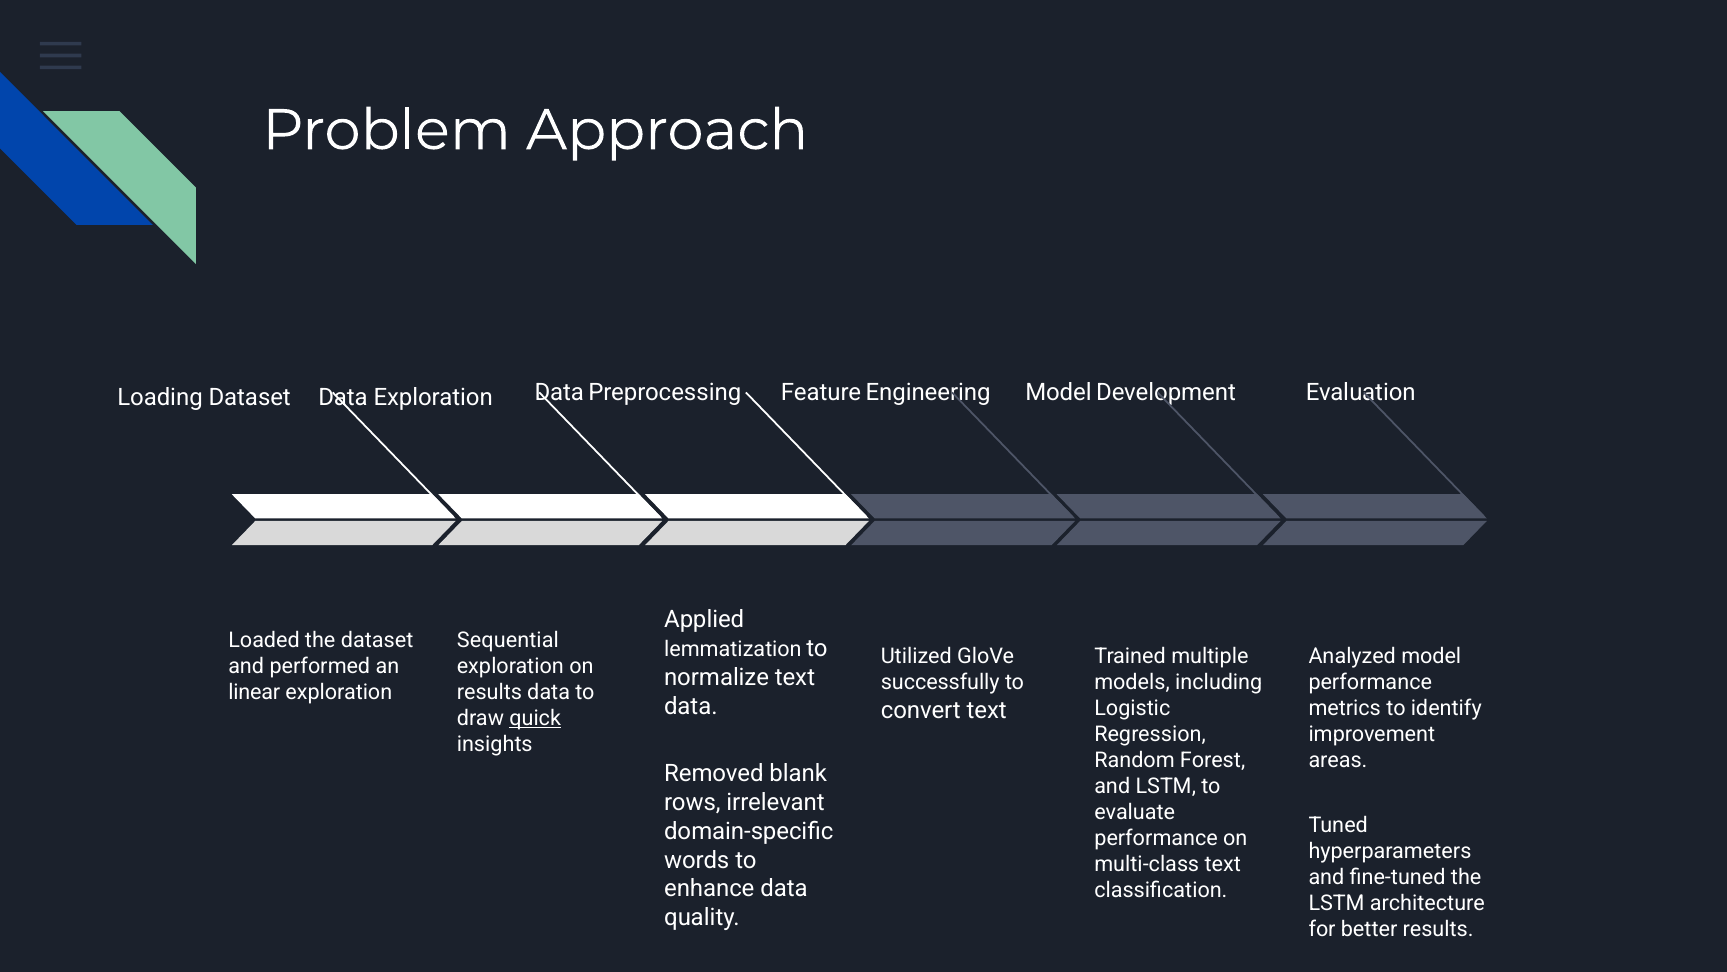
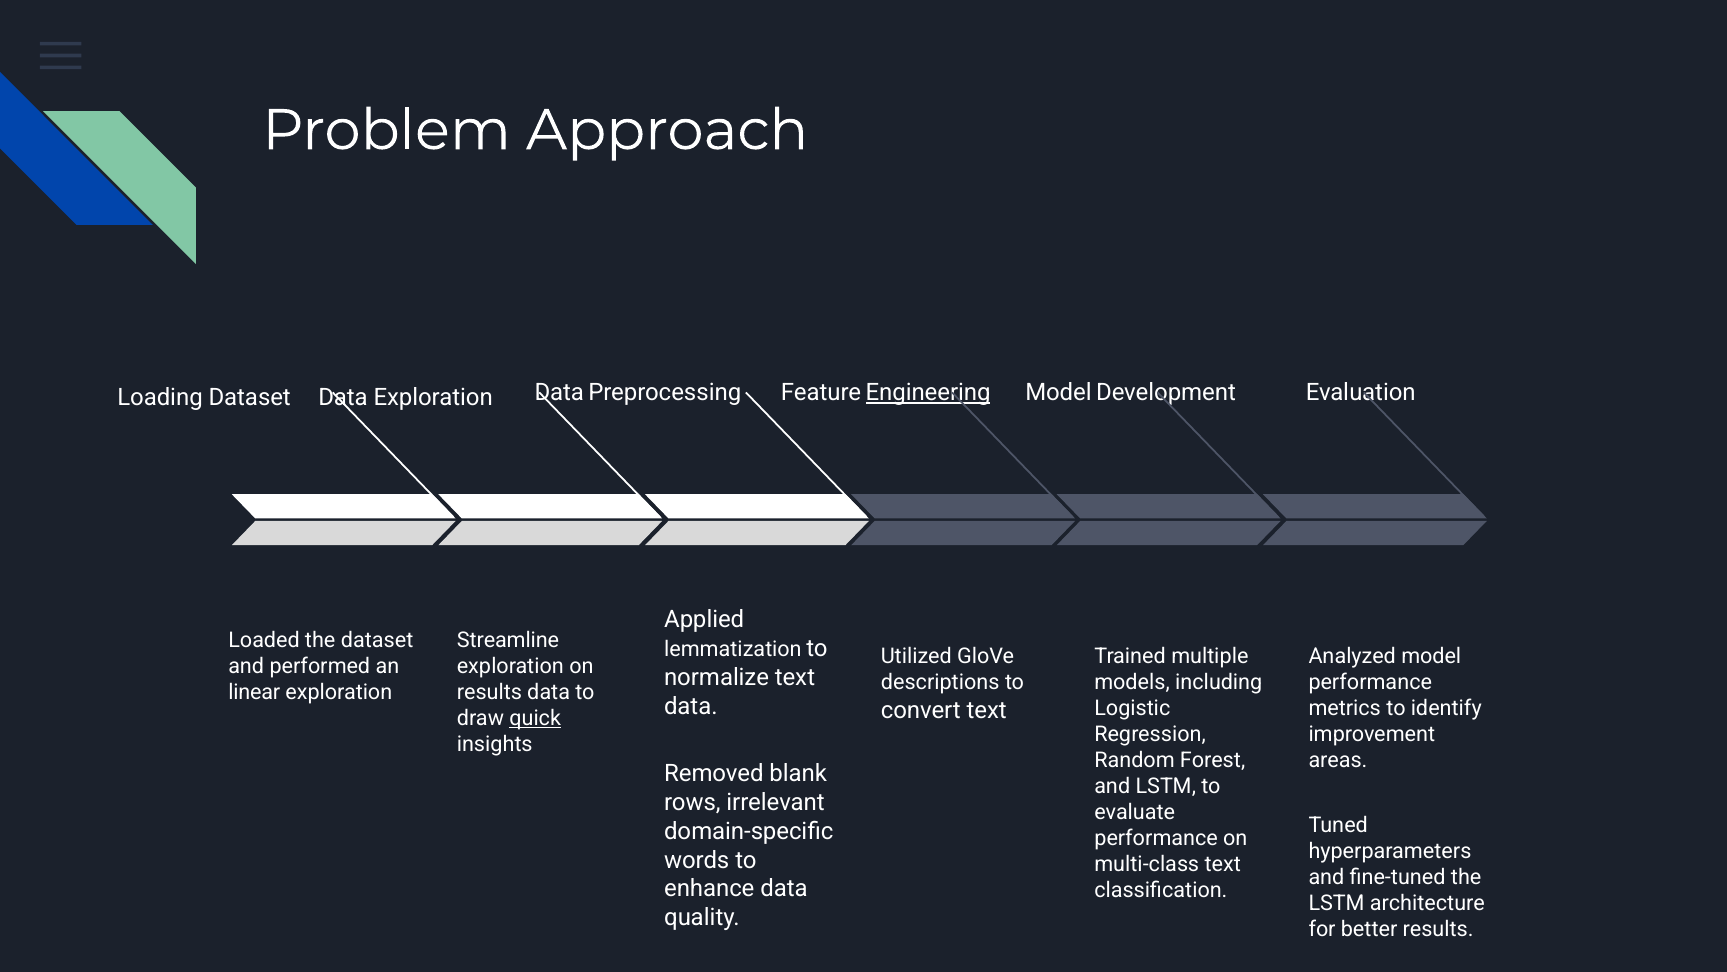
Engineering underline: none -> present
Sequential: Sequential -> Streamline
successfully: successfully -> descriptions
